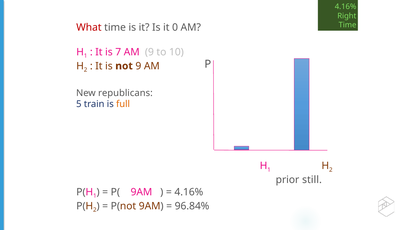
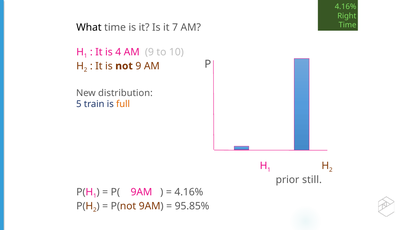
What colour: red -> black
0: 0 -> 7
7: 7 -> 4
republicans: republicans -> distribution
96.84%: 96.84% -> 95.85%
